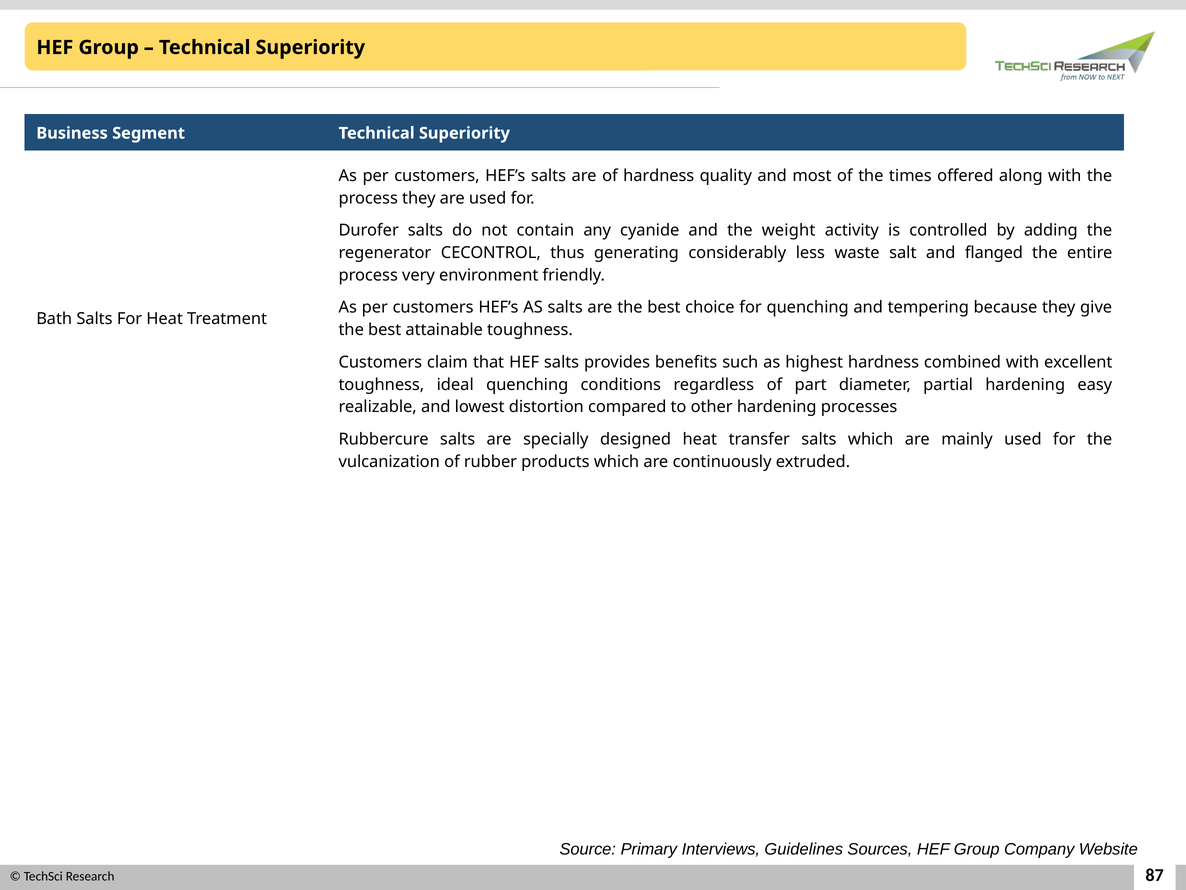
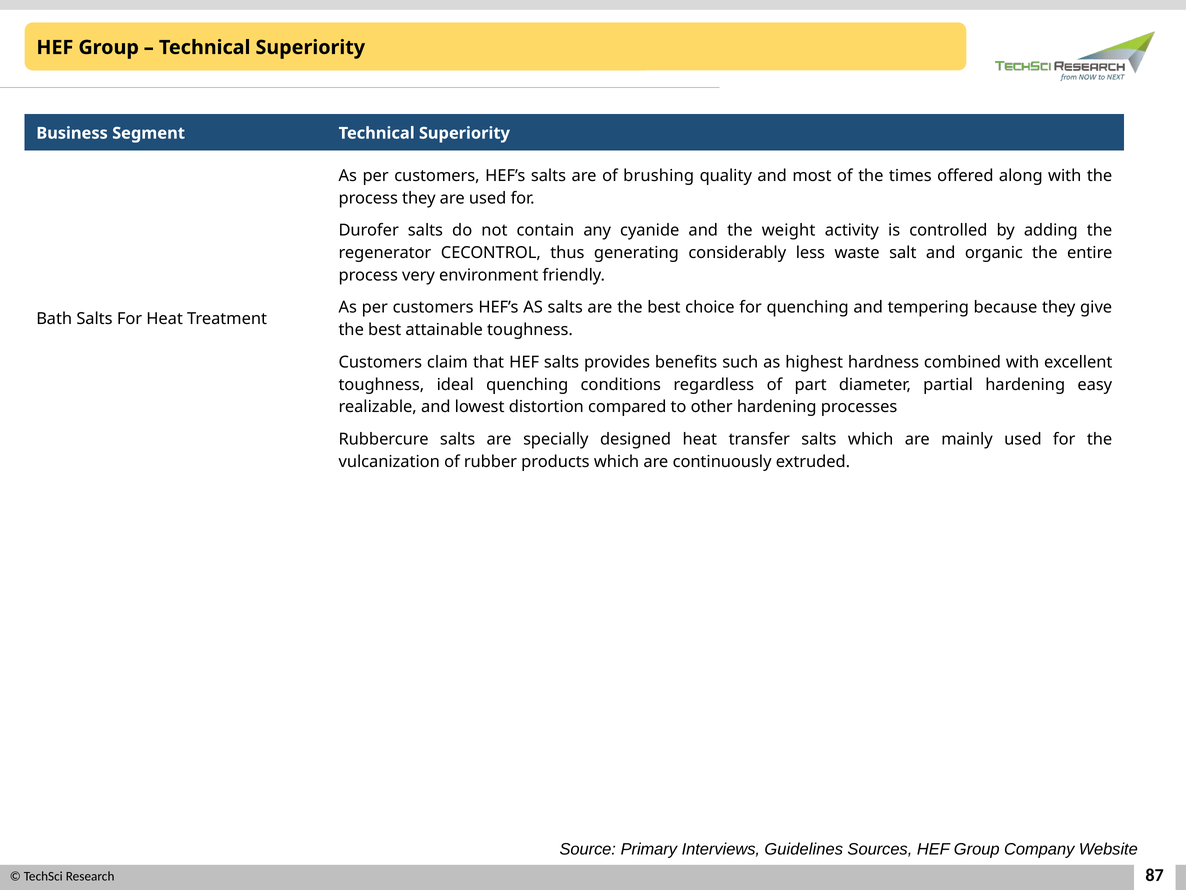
of hardness: hardness -> brushing
flanged: flanged -> organic
